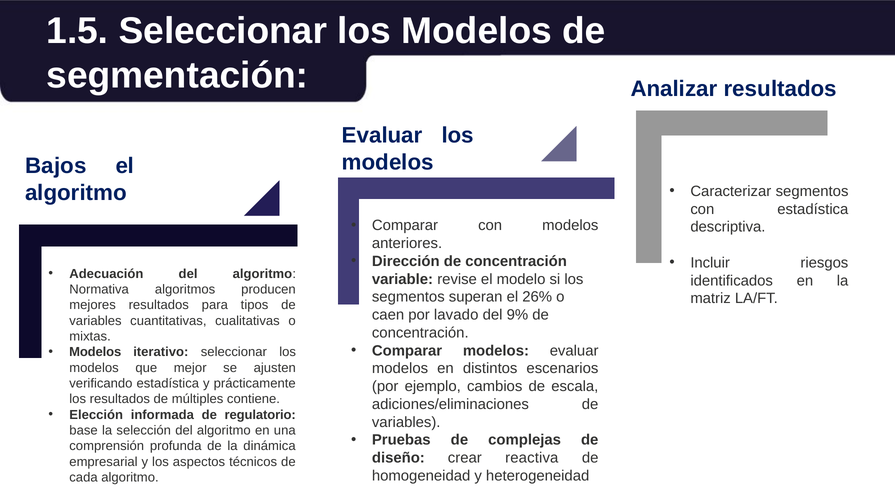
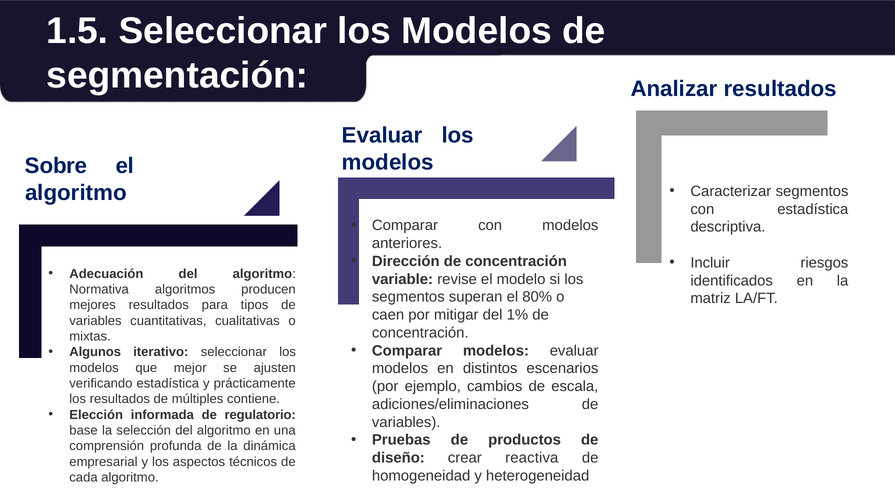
Bajos: Bajos -> Sobre
26%: 26% -> 80%
lavado: lavado -> mitigar
9%: 9% -> 1%
Modelos at (95, 352): Modelos -> Algunos
complejas: complejas -> productos
